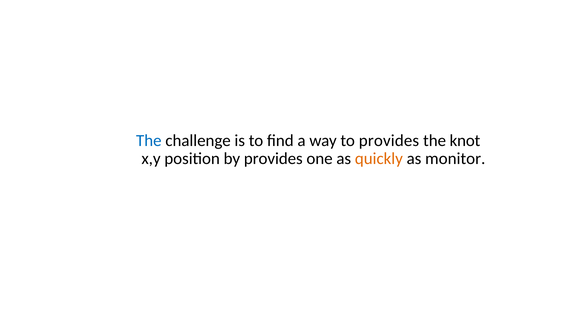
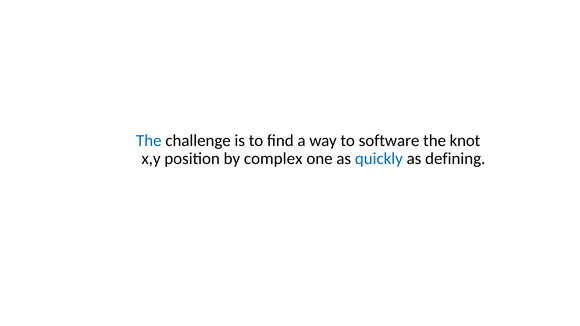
to provides: provides -> software
by provides: provides -> complex
quickly colour: orange -> blue
monitor: monitor -> defining
